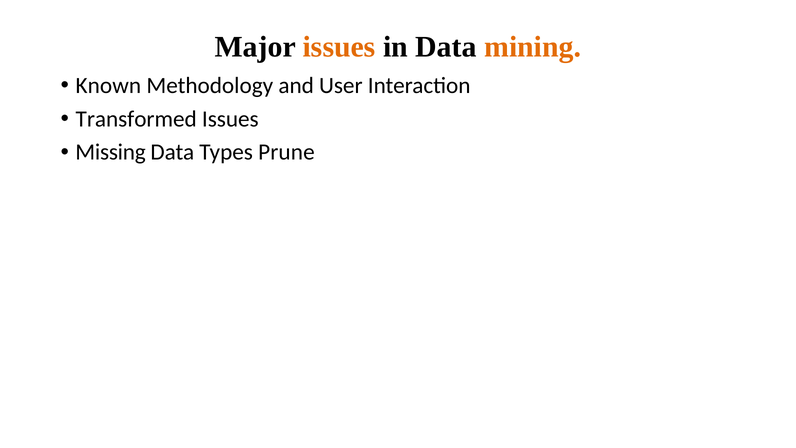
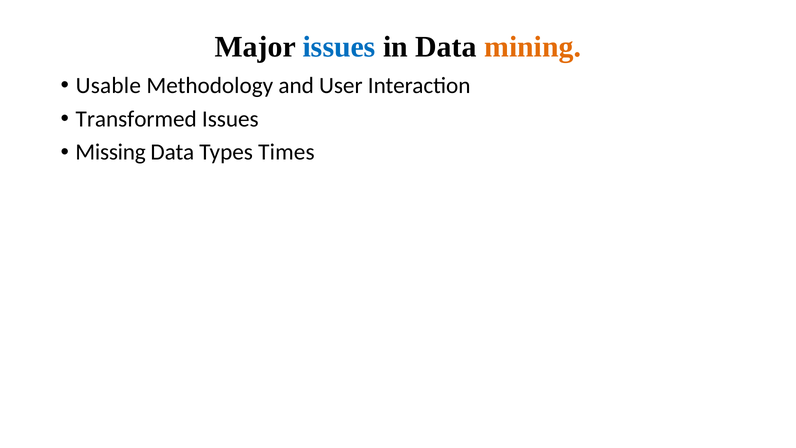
issues at (339, 47) colour: orange -> blue
Known: Known -> Usable
Prune: Prune -> Times
